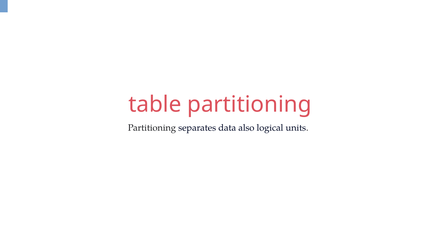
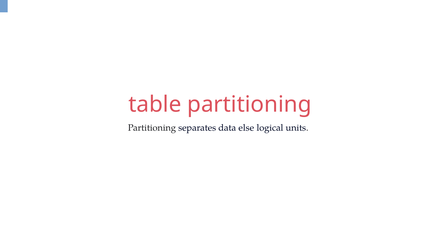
also: also -> else
